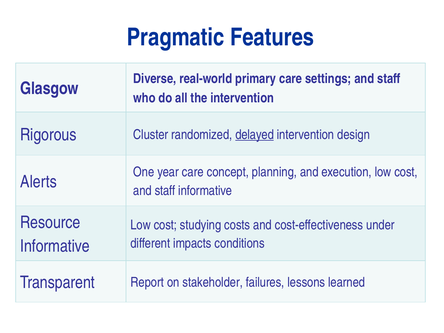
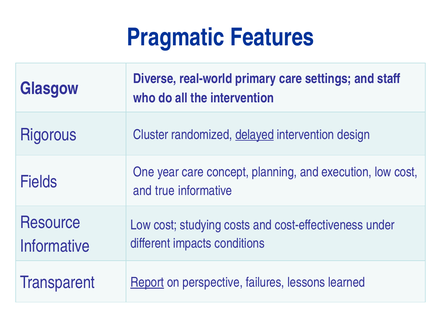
Alerts: Alerts -> Fields
staff at (165, 191): staff -> true
Report underline: none -> present
stakeholder: stakeholder -> perspective
